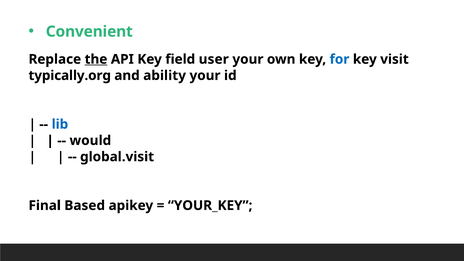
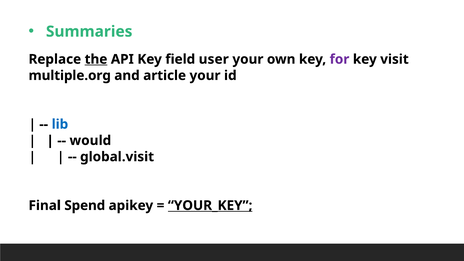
Convenient: Convenient -> Summaries
for colour: blue -> purple
typically.org: typically.org -> multiple.org
ability: ability -> article
Based: Based -> Spend
YOUR_KEY underline: none -> present
